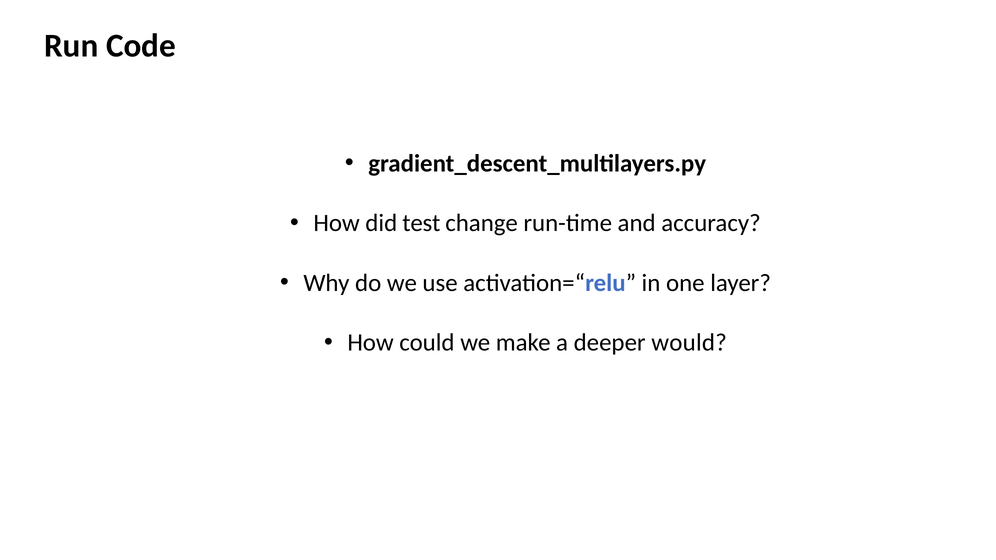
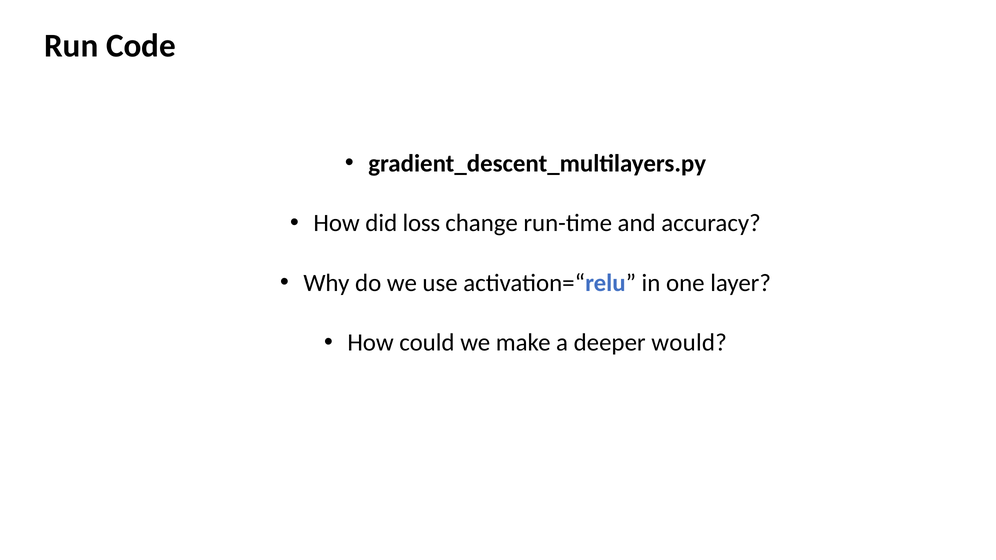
test: test -> loss
